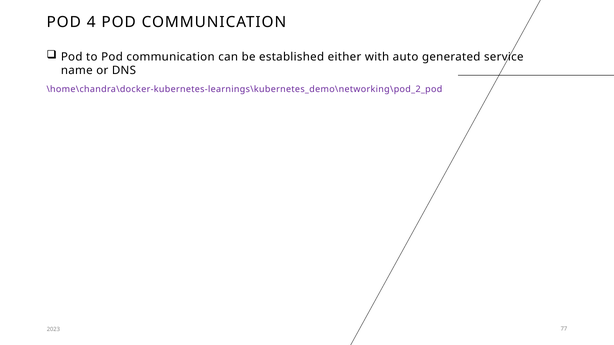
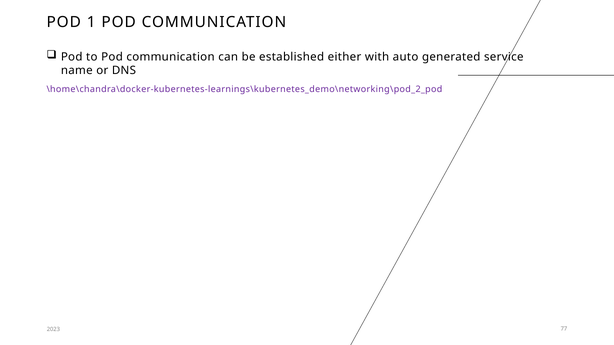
4: 4 -> 1
